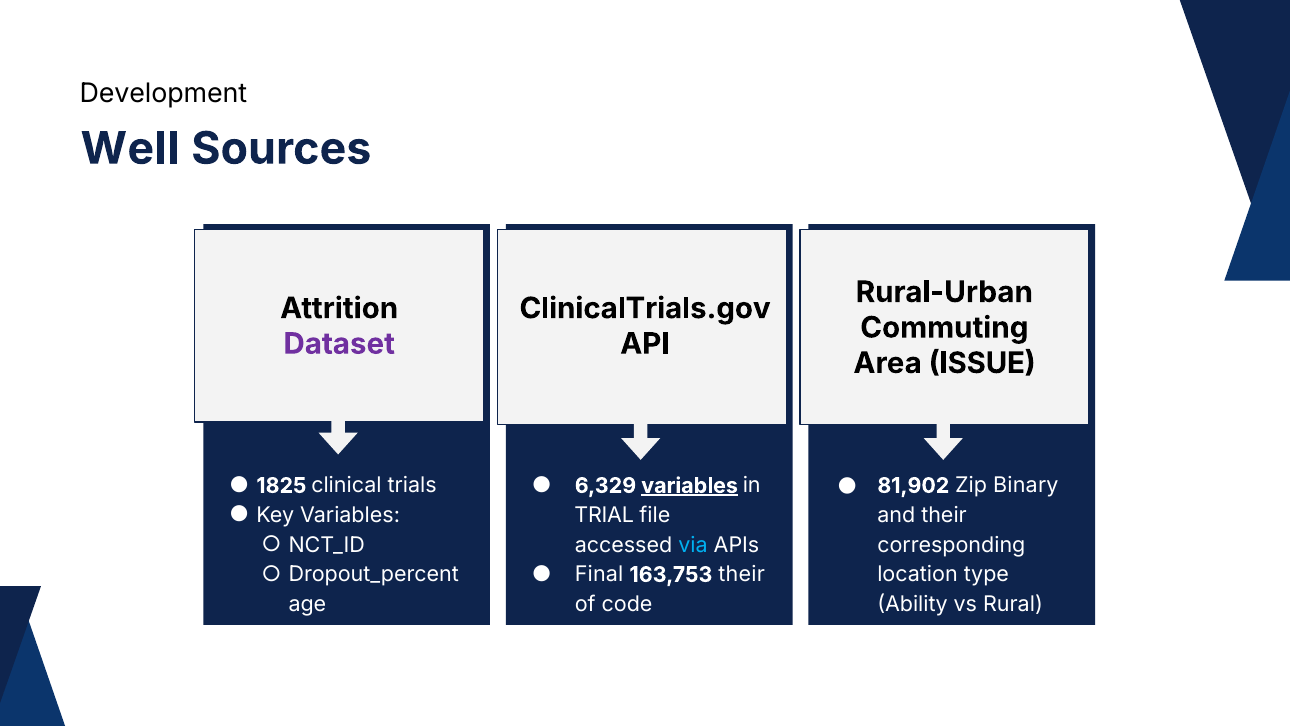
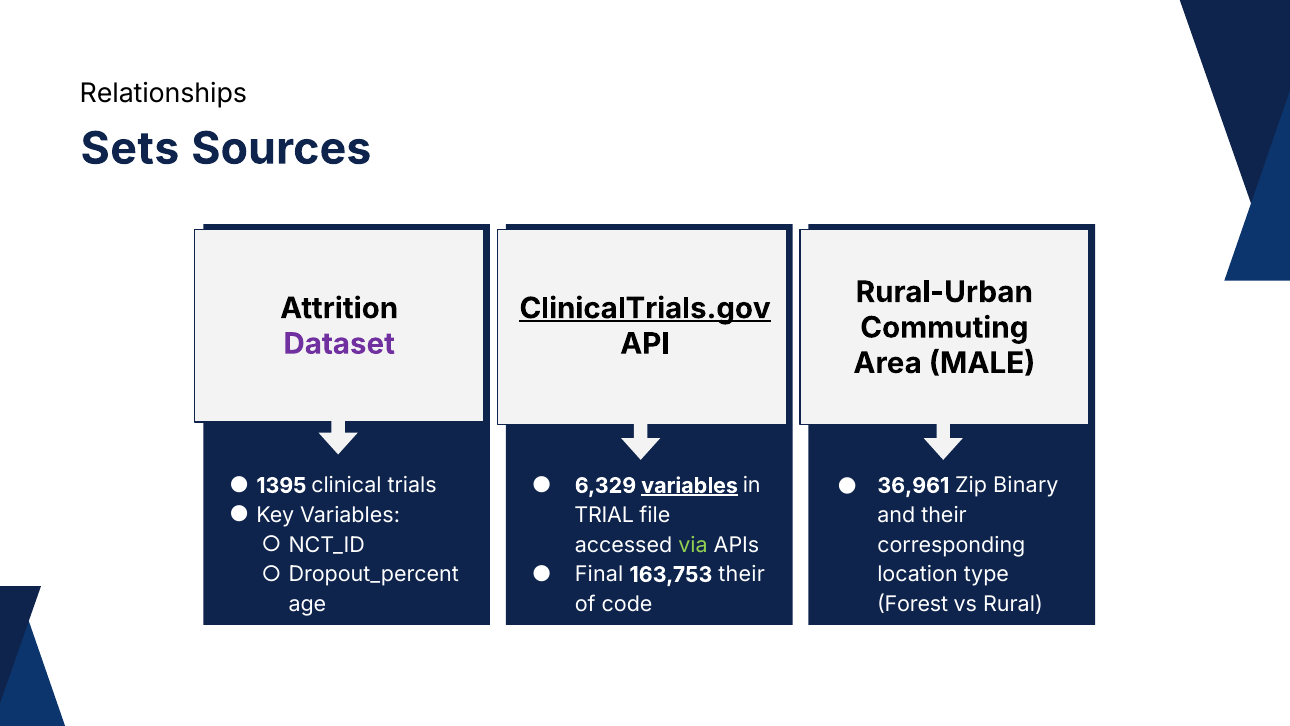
Development: Development -> Relationships
Well: Well -> Sets
ClinicalTrials.gov underline: none -> present
ISSUE: ISSUE -> MALE
81,902: 81,902 -> 36,961
1825: 1825 -> 1395
via colour: light blue -> light green
Ability: Ability -> Forest
